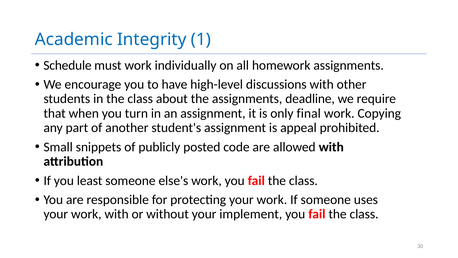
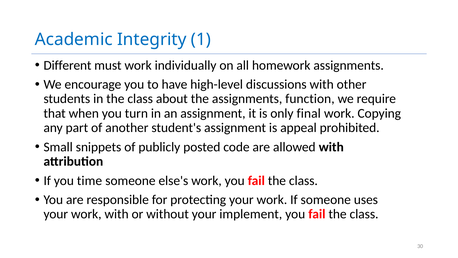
Schedule: Schedule -> Different
deadline: deadline -> function
least: least -> time
